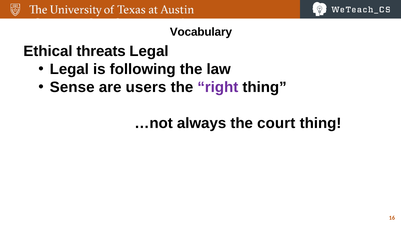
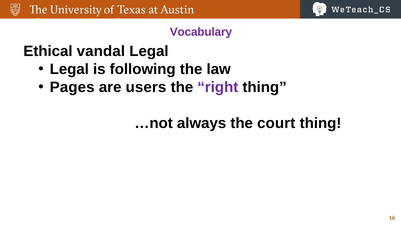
Vocabulary colour: black -> purple
threats: threats -> vandal
Sense: Sense -> Pages
